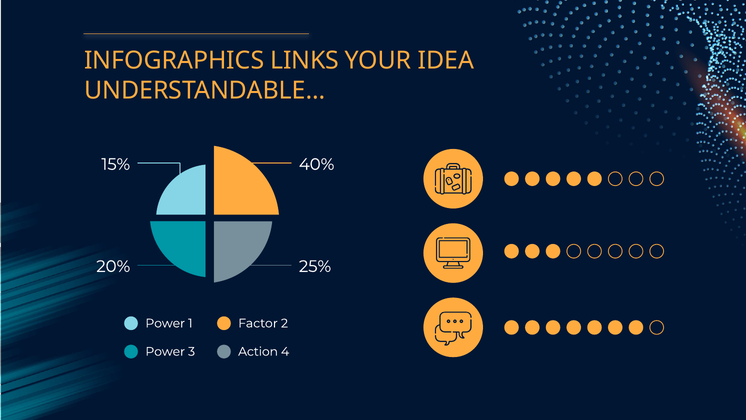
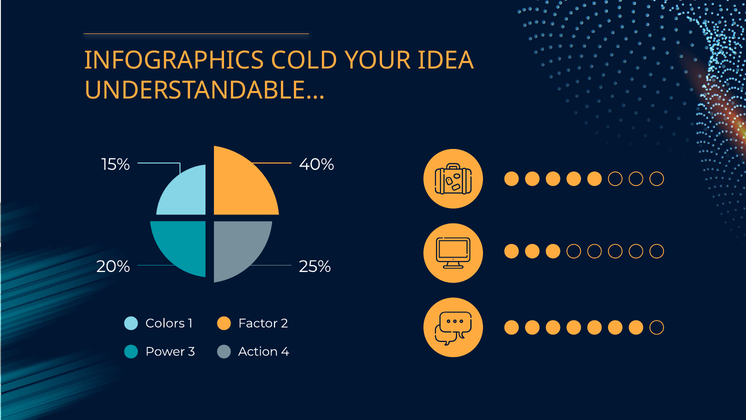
LINKS: LINKS -> COLD
Power at (165, 323): Power -> Colors
